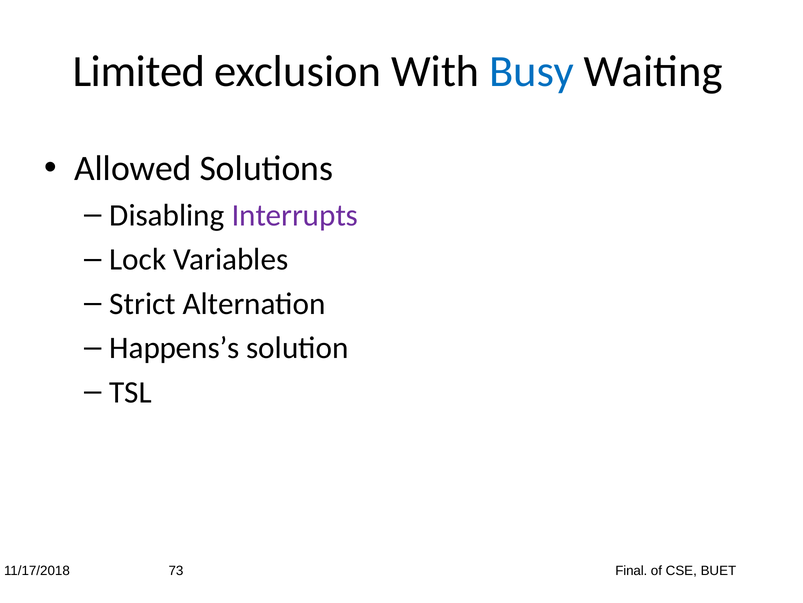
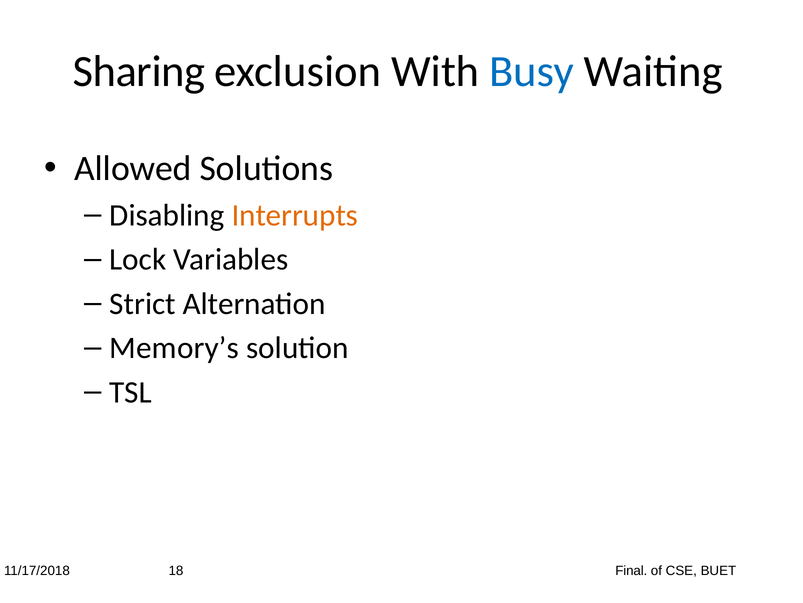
Limited: Limited -> Sharing
Interrupts colour: purple -> orange
Happens’s: Happens’s -> Memory’s
73: 73 -> 18
